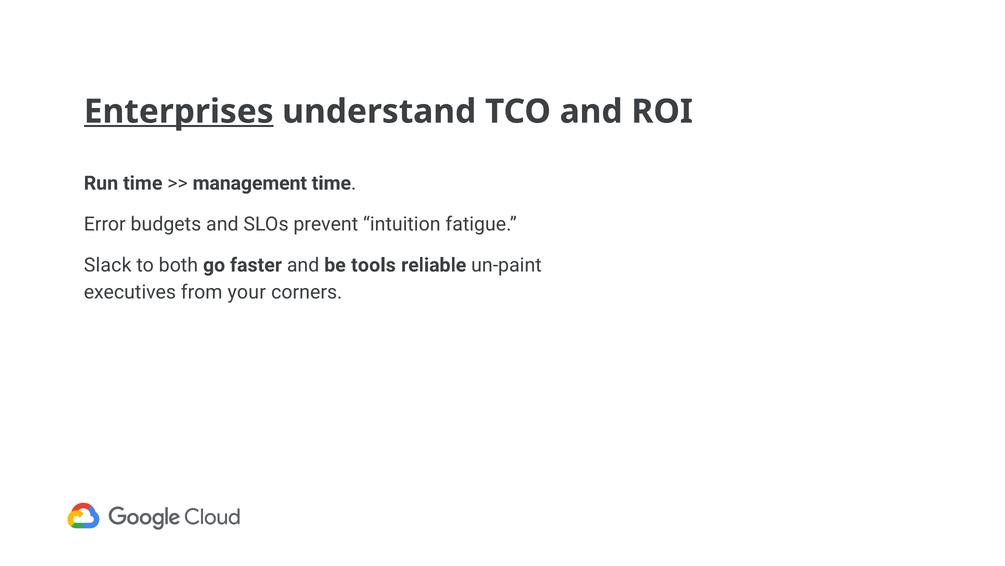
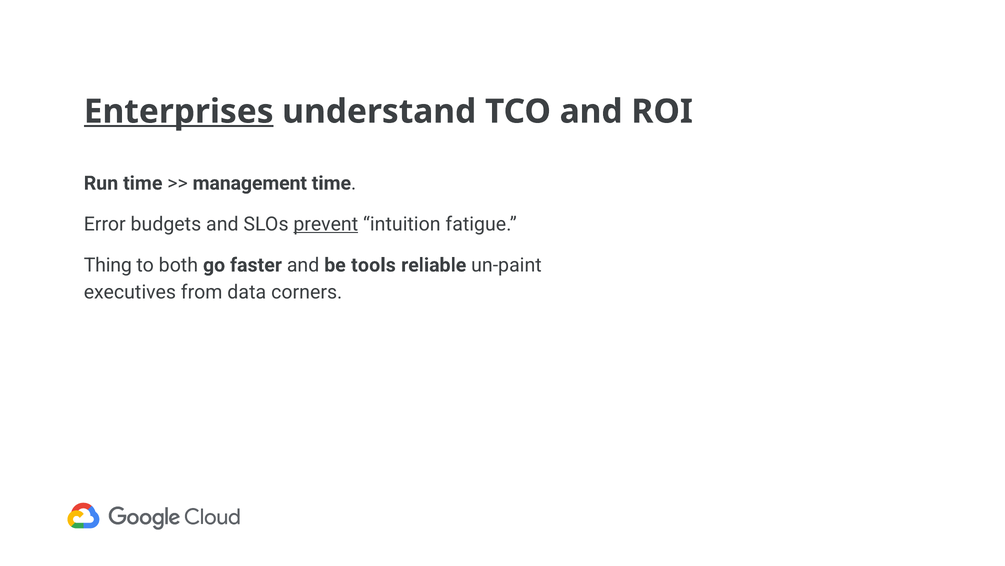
prevent underline: none -> present
Slack: Slack -> Thing
your: your -> data
